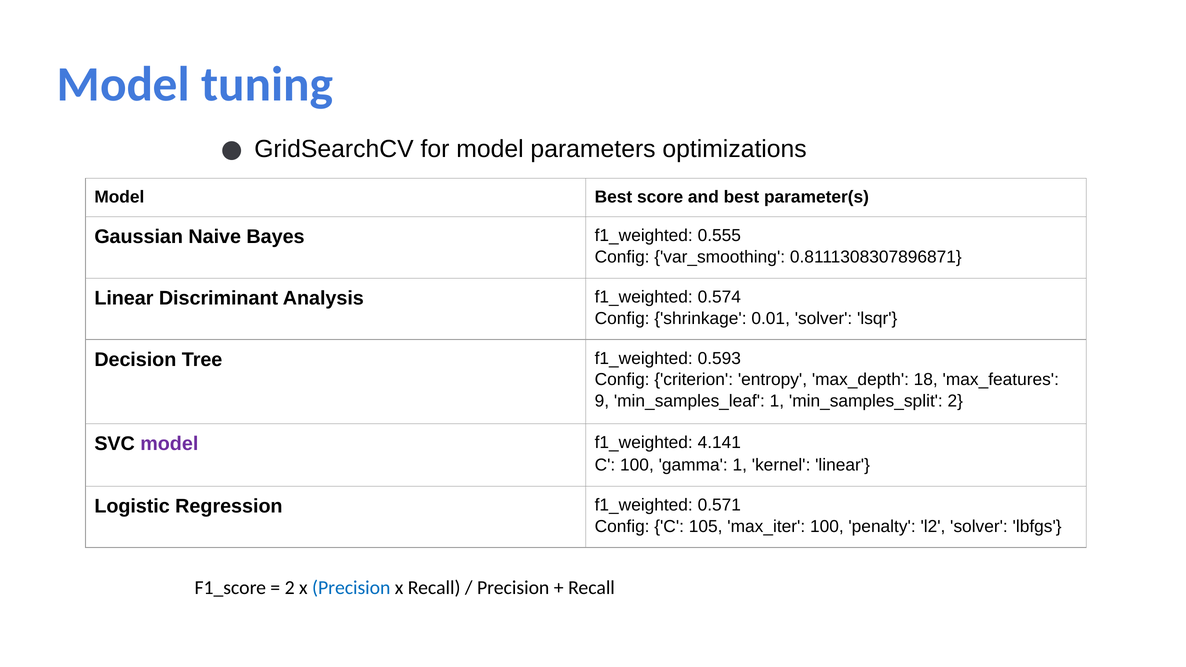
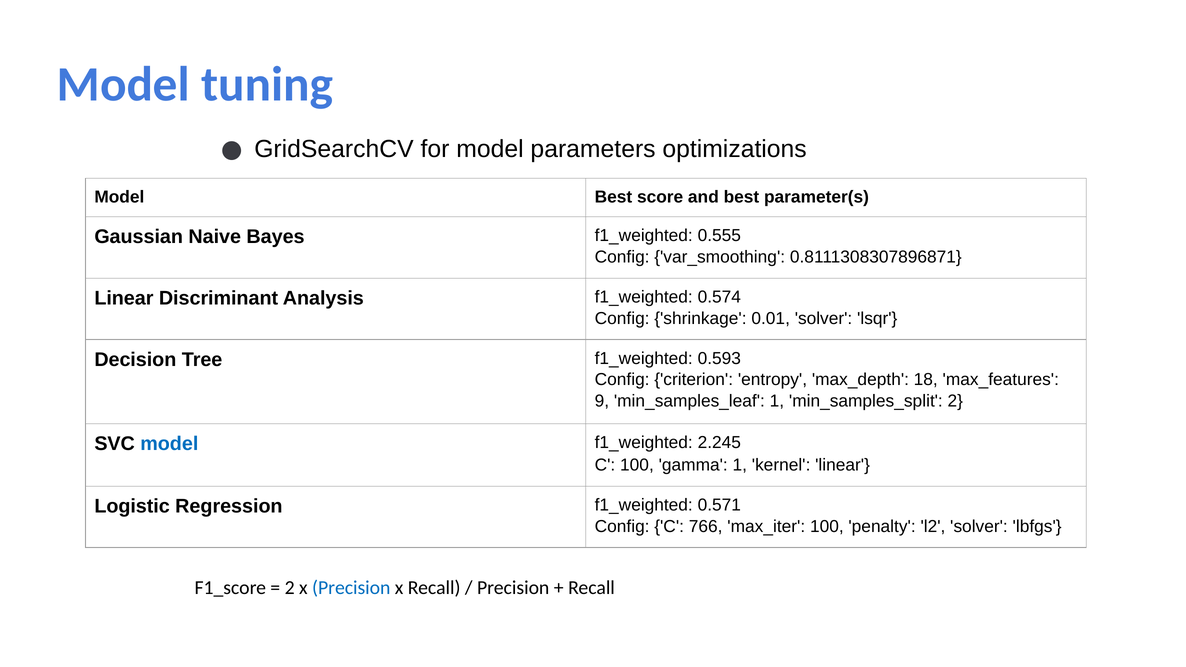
model at (169, 444) colour: purple -> blue
4.141: 4.141 -> 2.245
105: 105 -> 766
